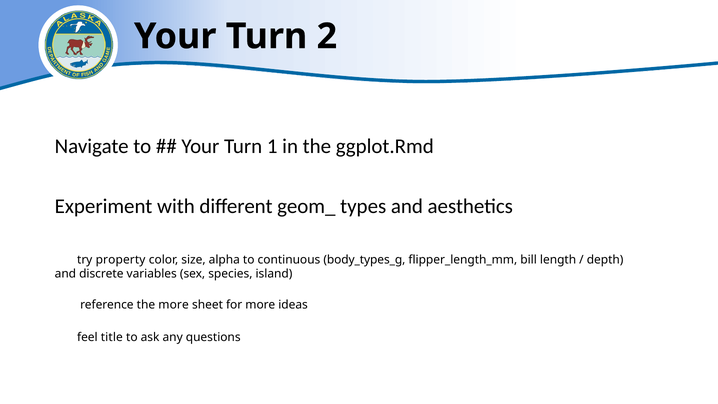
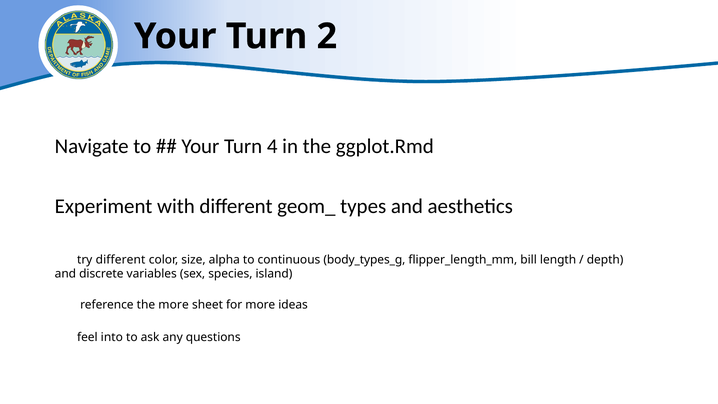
1: 1 -> 4
property at (121, 260): property -> different
title: title -> into
